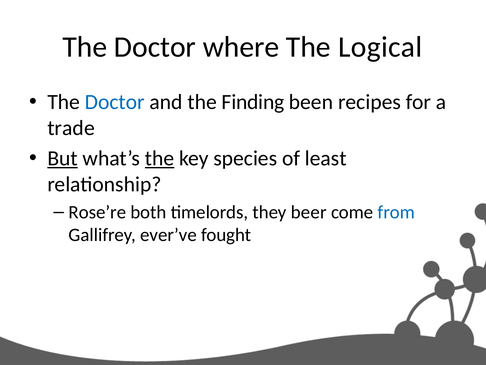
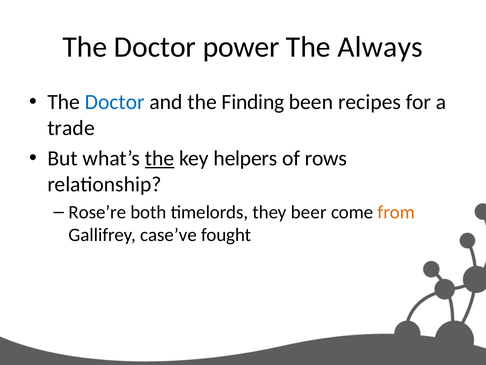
where: where -> power
Logical: Logical -> Always
But underline: present -> none
species: species -> helpers
least: least -> rows
from colour: blue -> orange
ever’ve: ever’ve -> case’ve
